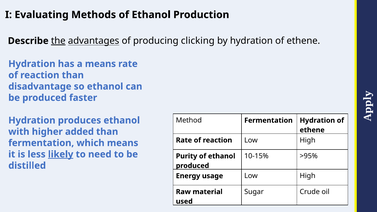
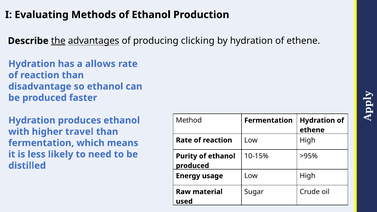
a means: means -> allows
added: added -> travel
likely underline: present -> none
